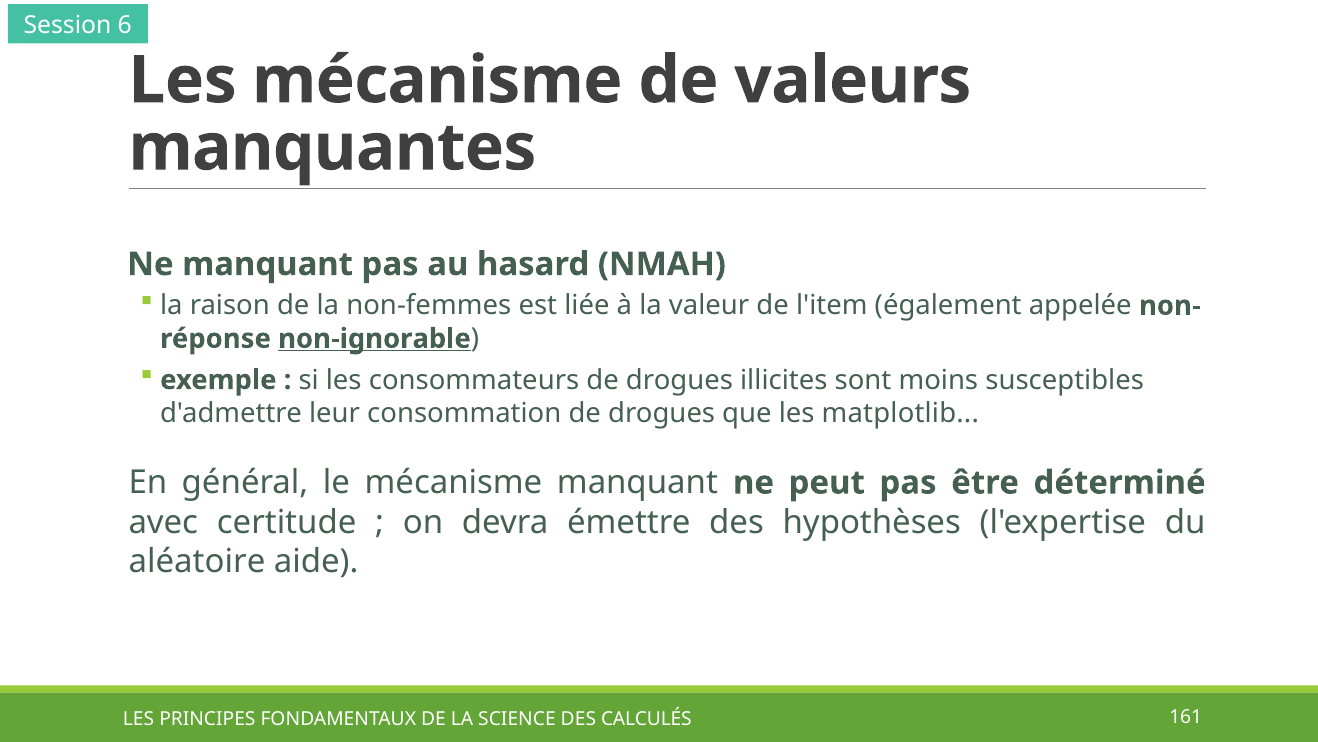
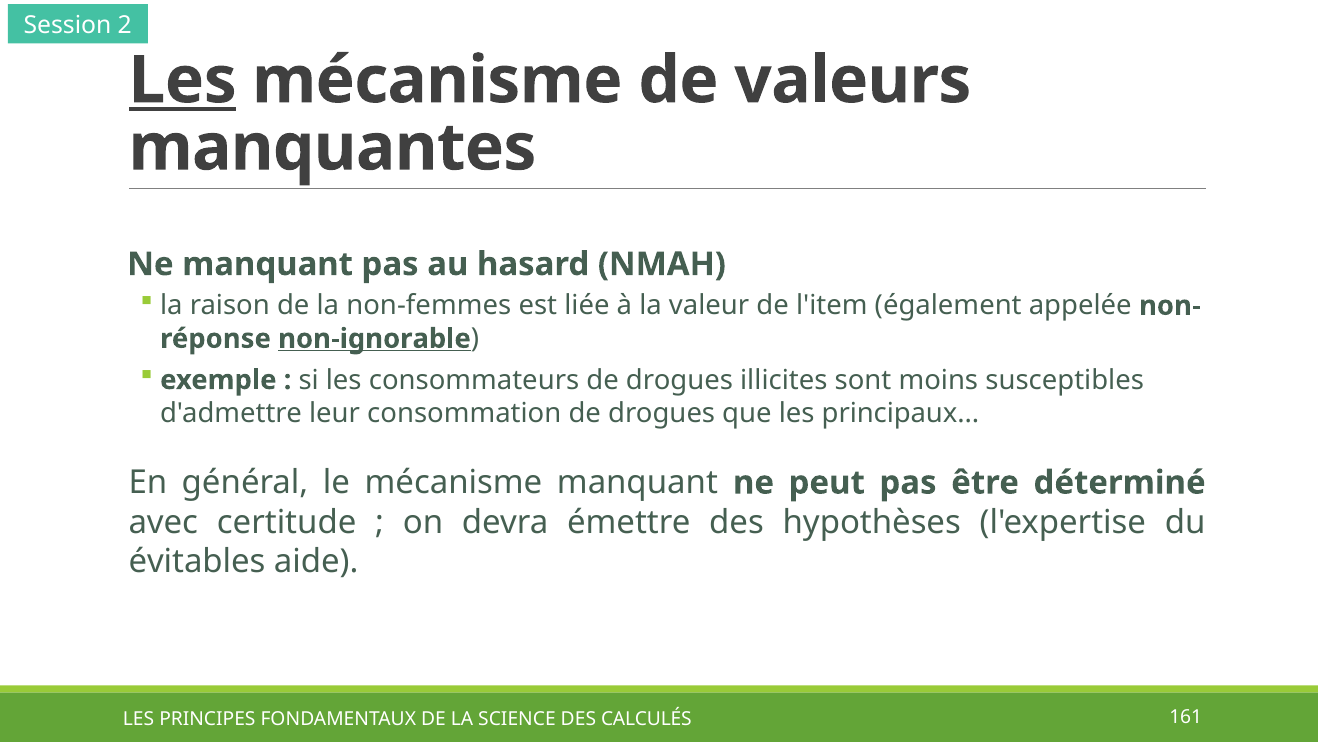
6: 6 -> 2
Les at (183, 80) underline: none -> present
matplotlib: matplotlib -> principaux
aléatoire: aléatoire -> évitables
